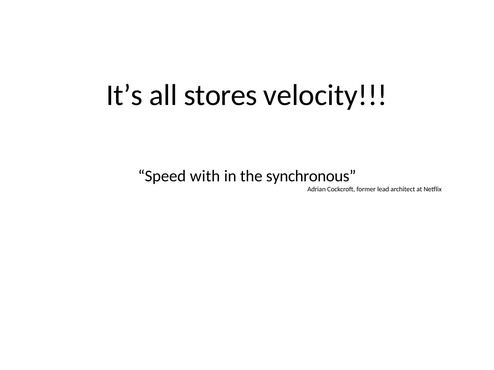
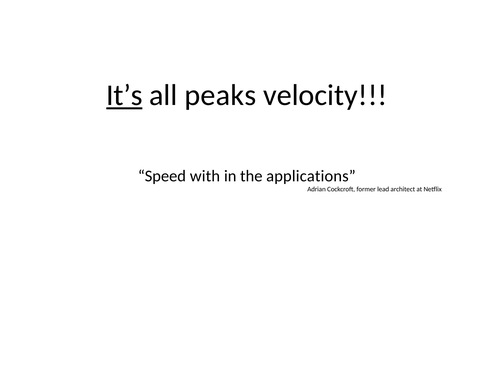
It’s underline: none -> present
stores: stores -> peaks
synchronous: synchronous -> applications
